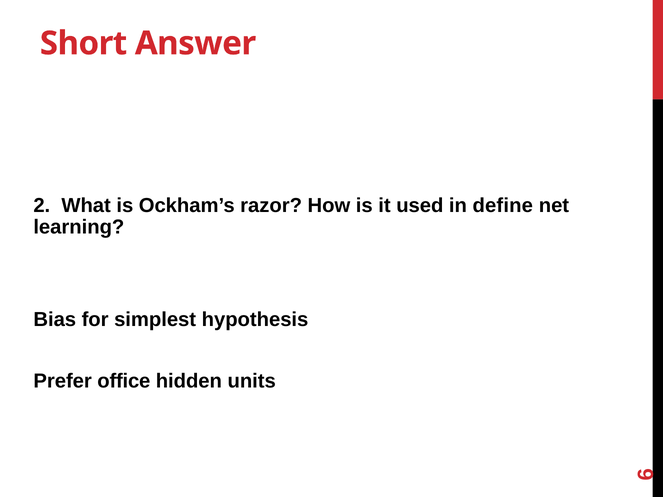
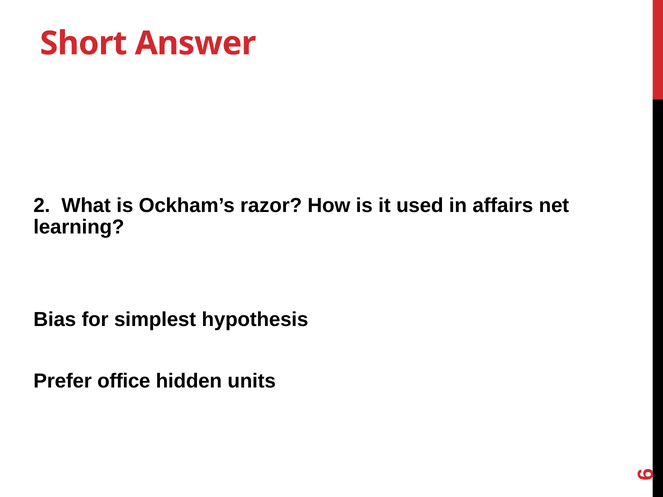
define: define -> affairs
